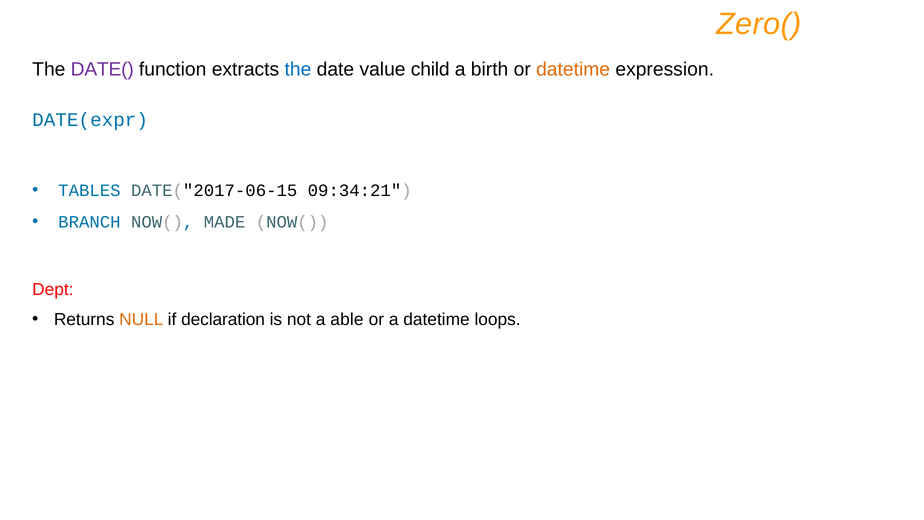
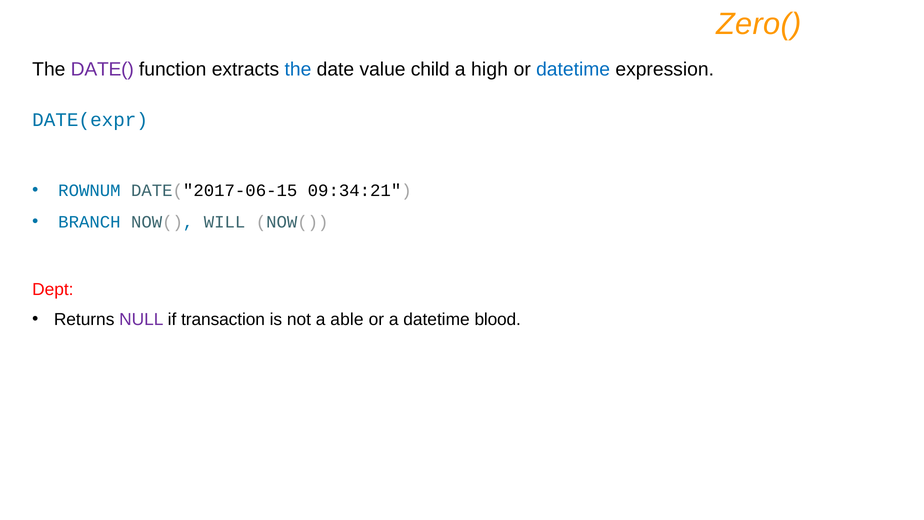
birth: birth -> high
datetime at (573, 70) colour: orange -> blue
TABLES: TABLES -> ROWNUM
MADE: MADE -> WILL
NULL colour: orange -> purple
declaration: declaration -> transaction
loops: loops -> blood
